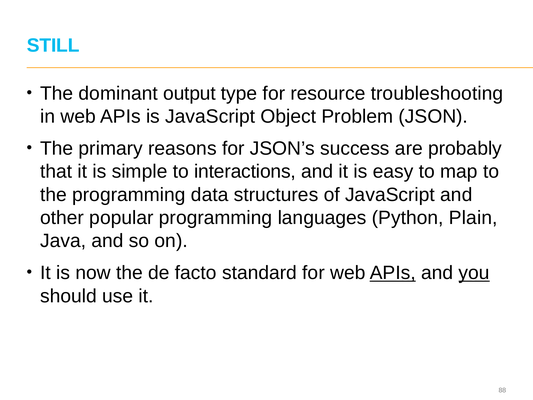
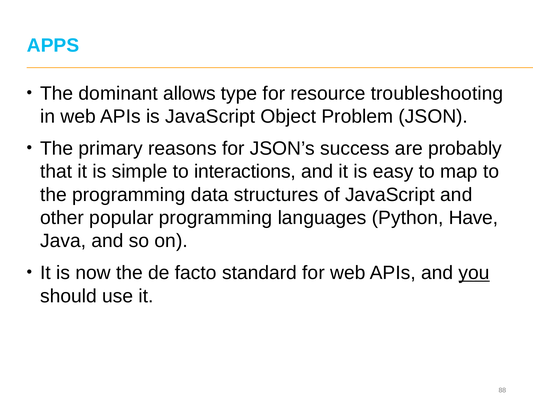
STILL: STILL -> APPS
output: output -> allows
Plain: Plain -> Have
APIs at (393, 273) underline: present -> none
